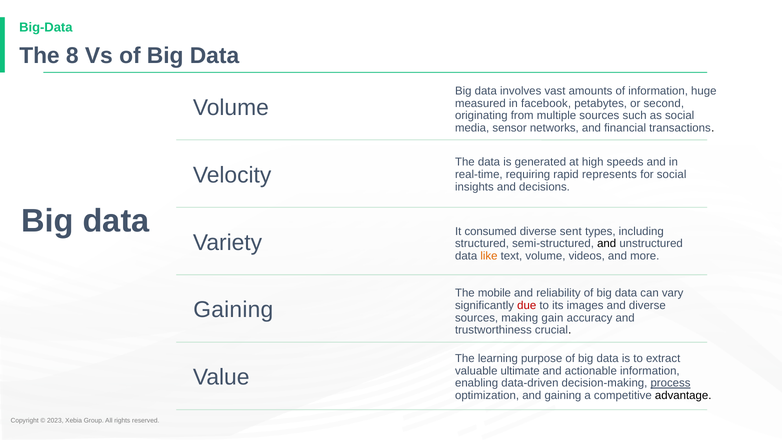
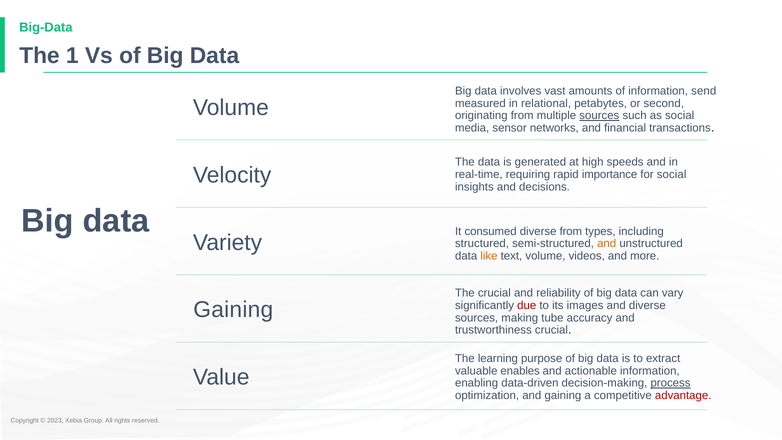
8: 8 -> 1
huge: huge -> send
facebook: facebook -> relational
sources at (599, 116) underline: none -> present
represents: represents -> importance
diverse sent: sent -> from
and at (607, 244) colour: black -> orange
The mobile: mobile -> crucial
gain: gain -> tube
ultimate: ultimate -> enables
advantage colour: black -> red
